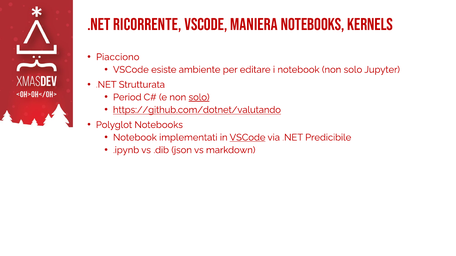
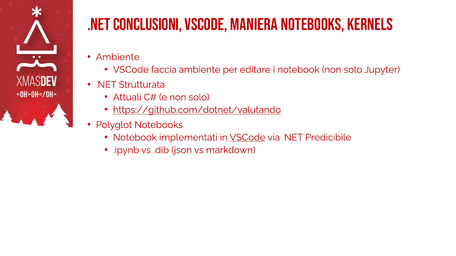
Ricorrente: Ricorrente -> Conclusioni
Piacciono at (118, 57): Piacciono -> Ambiente
esiste: esiste -> faccia
Period: Period -> Attuali
solo at (199, 97) underline: present -> none
